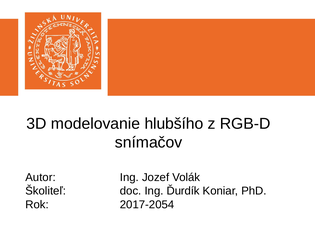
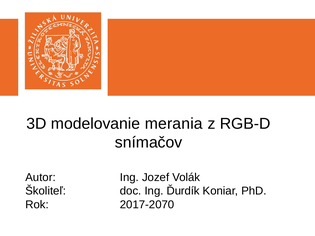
hlubšího: hlubšího -> merania
2017-2054: 2017-2054 -> 2017-2070
